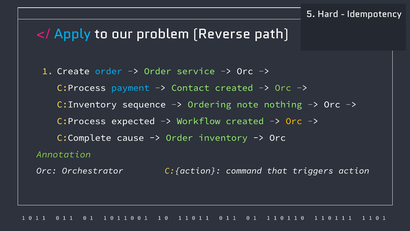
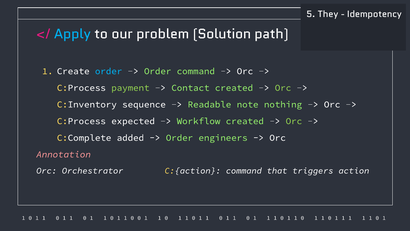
Hard: Hard -> They
Reverse: Reverse -> Solution
Order service: service -> command
payment colour: light blue -> light green
Ordering: Ordering -> Readable
Orc at (294, 121) colour: yellow -> light green
cause: cause -> added
inventory: inventory -> engineers
Annotation colour: light green -> pink
